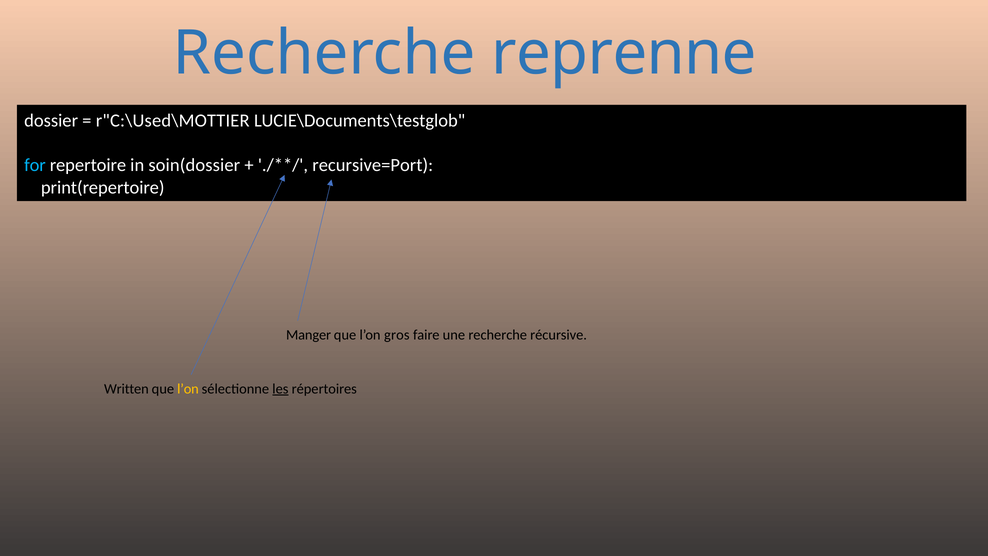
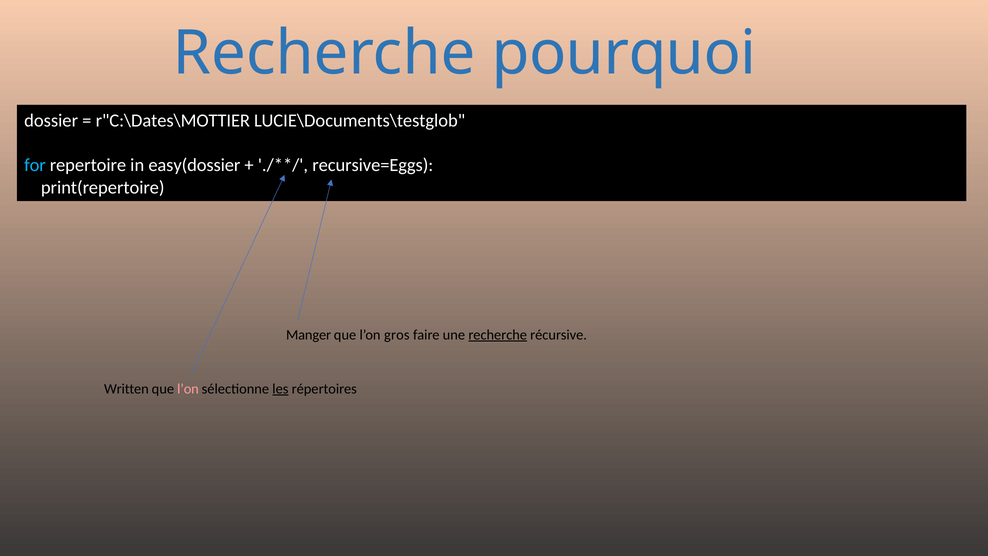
reprenne: reprenne -> pourquoi
r"C:\Used\MOTTIER: r"C:\Used\MOTTIER -> r"C:\Dates\MOTTIER
soin(dossier: soin(dossier -> easy(dossier
recursive=Port: recursive=Port -> recursive=Eggs
recherche at (498, 335) underline: none -> present
l’on at (188, 389) colour: yellow -> pink
